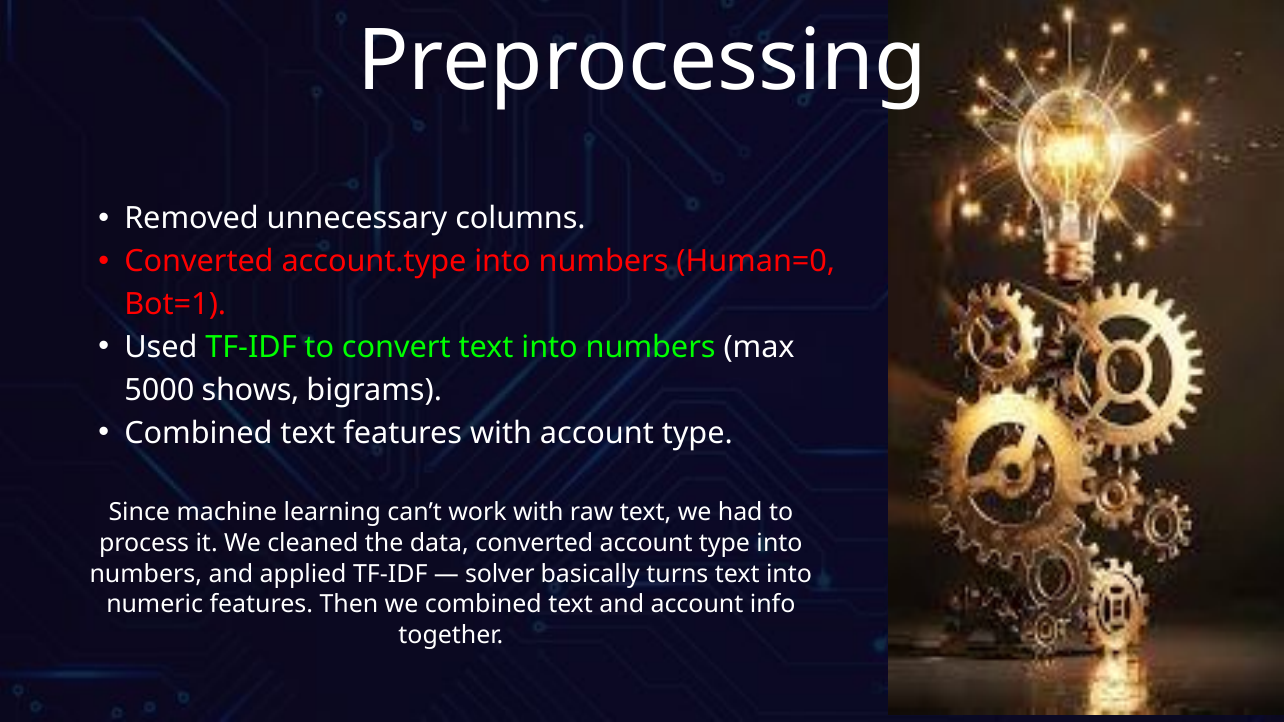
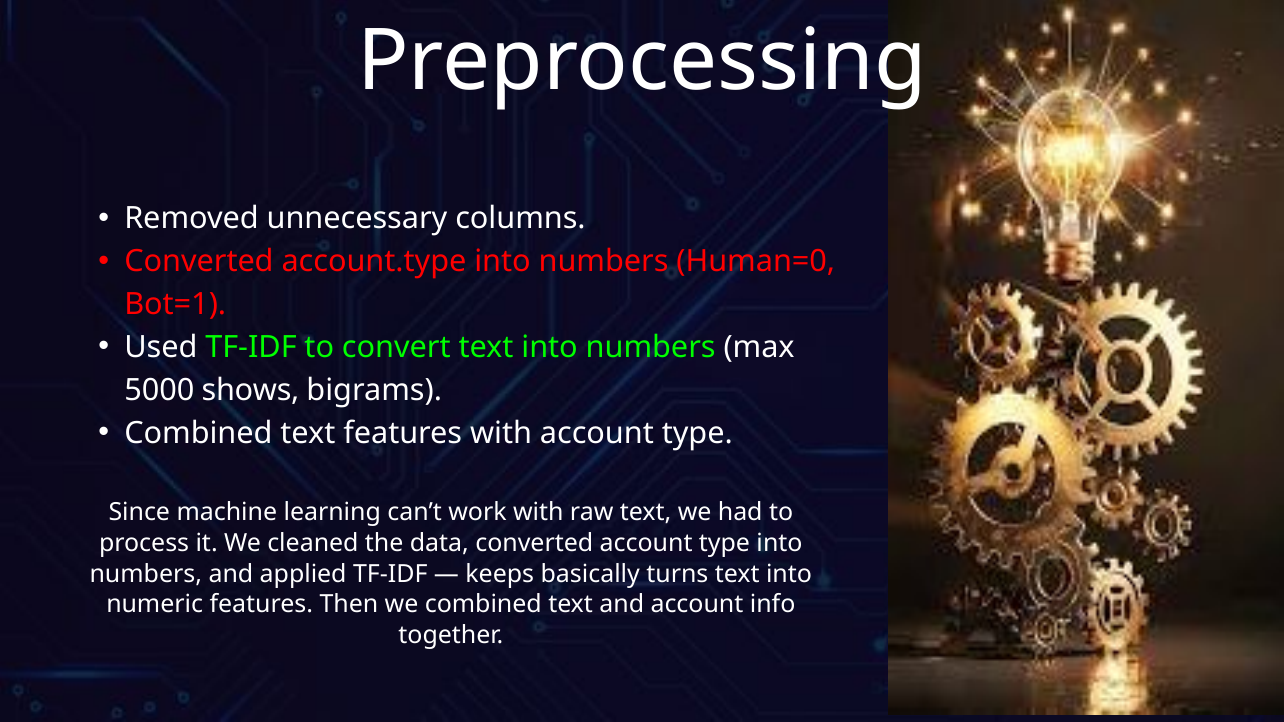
solver: solver -> keeps
